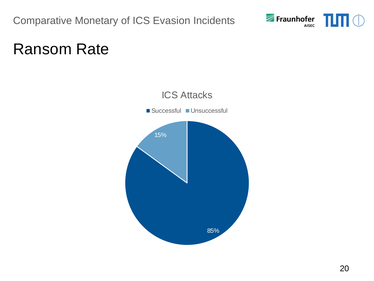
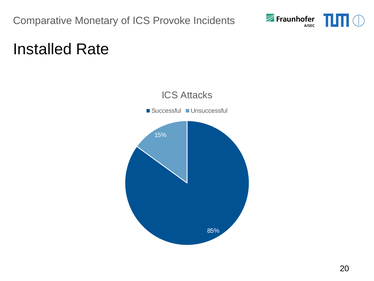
Evasion: Evasion -> Provoke
Ransom: Ransom -> Installed
